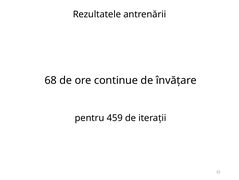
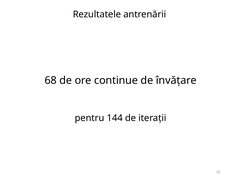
459: 459 -> 144
